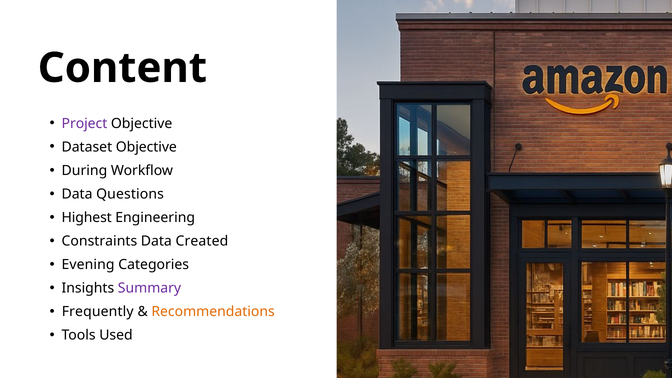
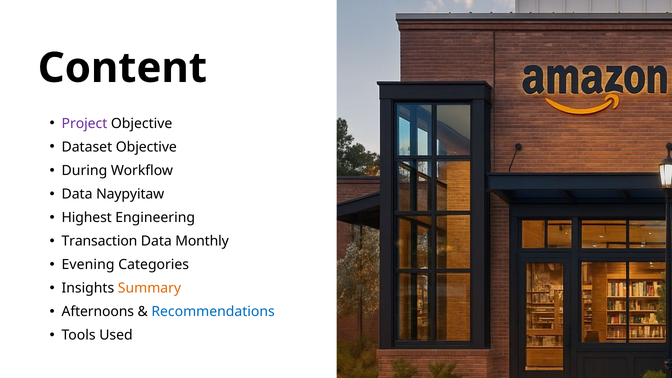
Questions: Questions -> Naypyitaw
Constraints: Constraints -> Transaction
Created: Created -> Monthly
Summary colour: purple -> orange
Frequently: Frequently -> Afternoons
Recommendations colour: orange -> blue
